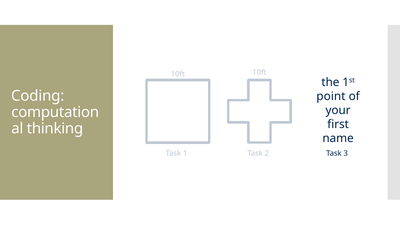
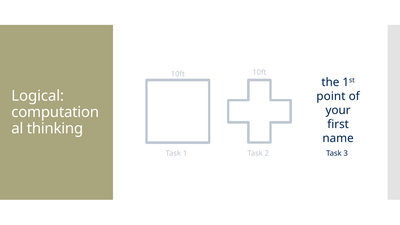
Coding: Coding -> Logical
